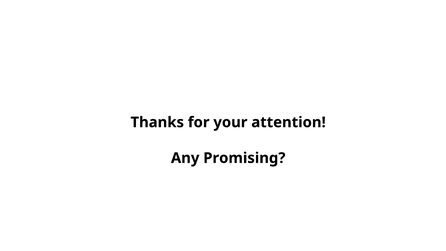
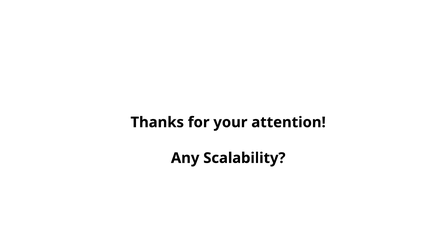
Promising: Promising -> Scalability
